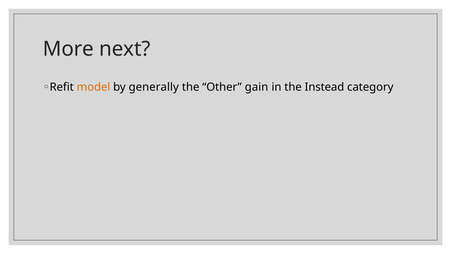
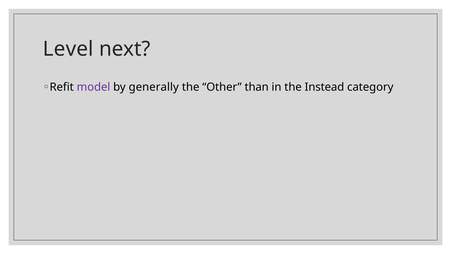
More: More -> Level
model colour: orange -> purple
gain: gain -> than
